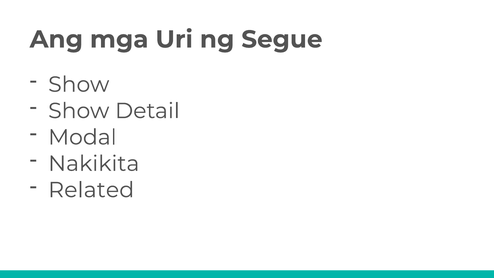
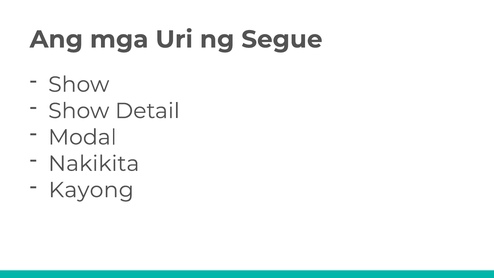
Related: Related -> Kayong
